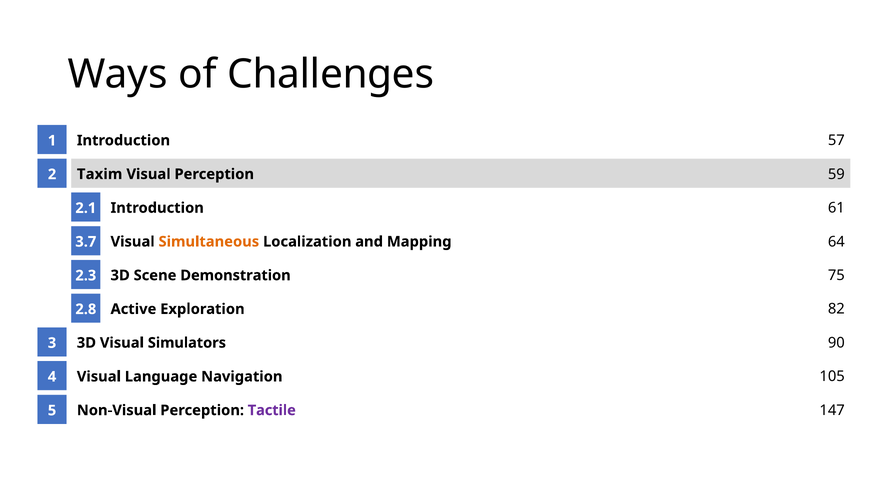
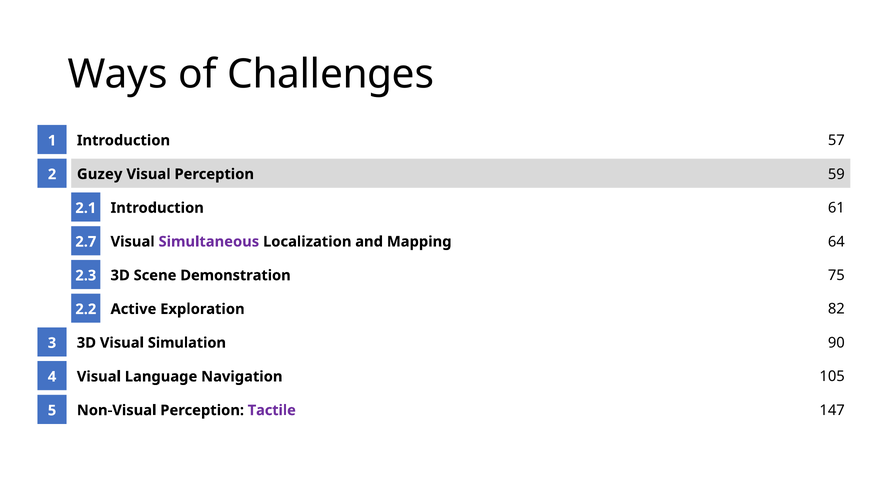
Taxim: Taxim -> Guzey
Simultaneous colour: orange -> purple
3.7: 3.7 -> 2.7
2.8: 2.8 -> 2.2
Simulators: Simulators -> Simulation
